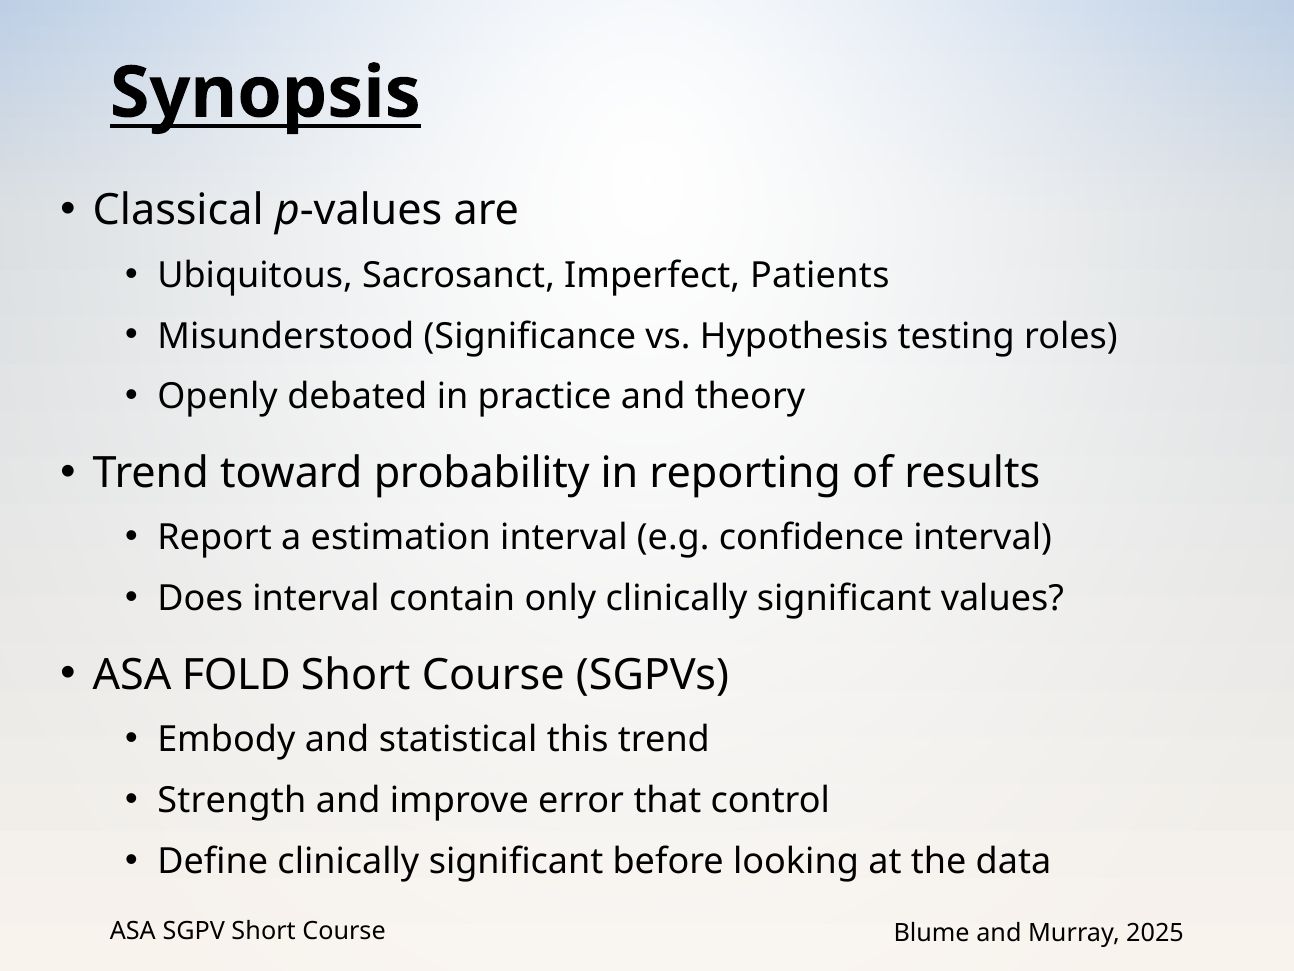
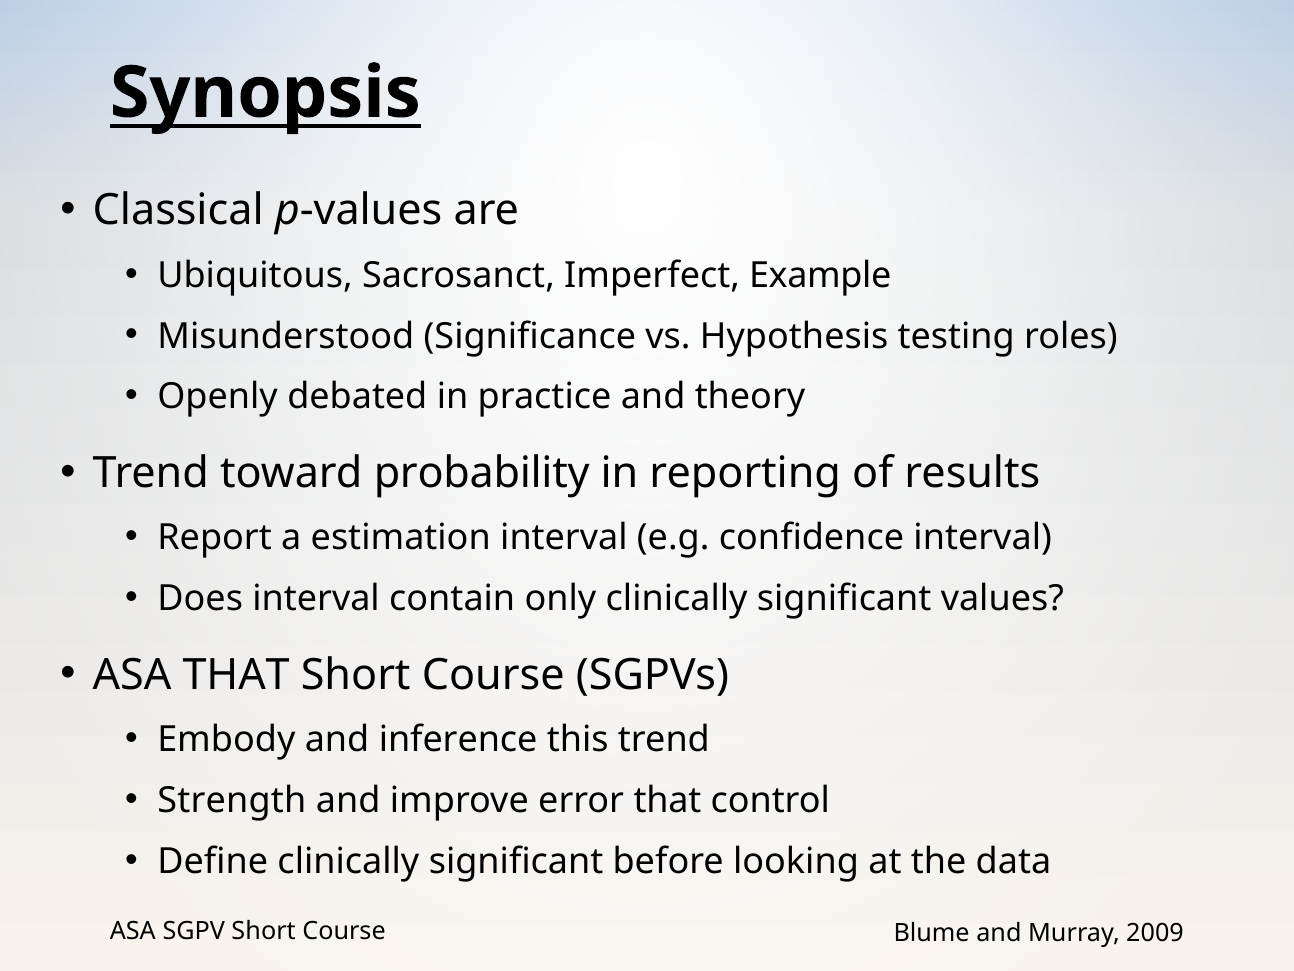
Patients: Patients -> Example
ASA FOLD: FOLD -> THAT
statistical: statistical -> inference
2025: 2025 -> 2009
